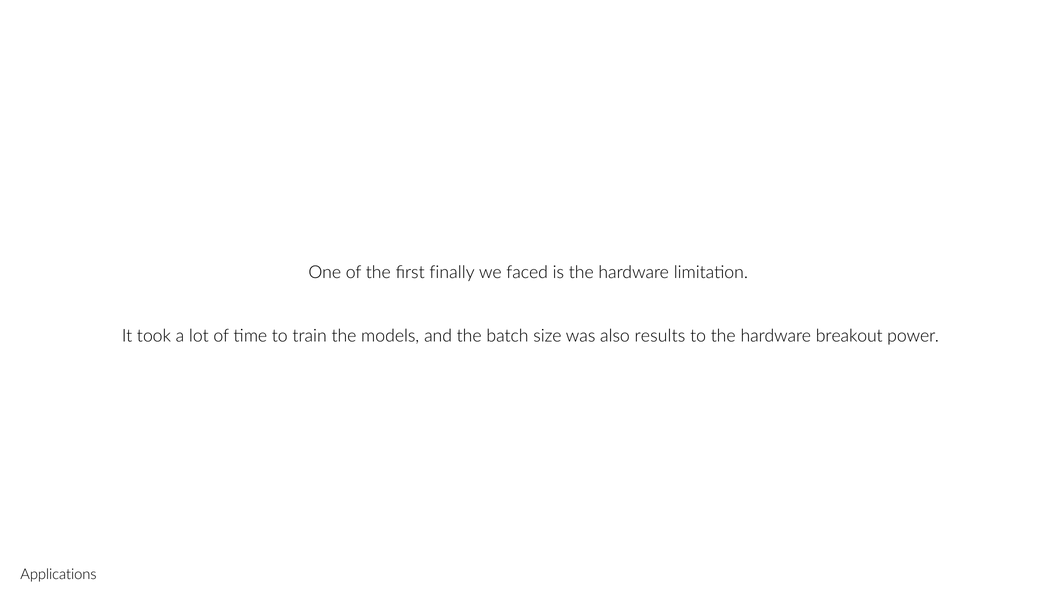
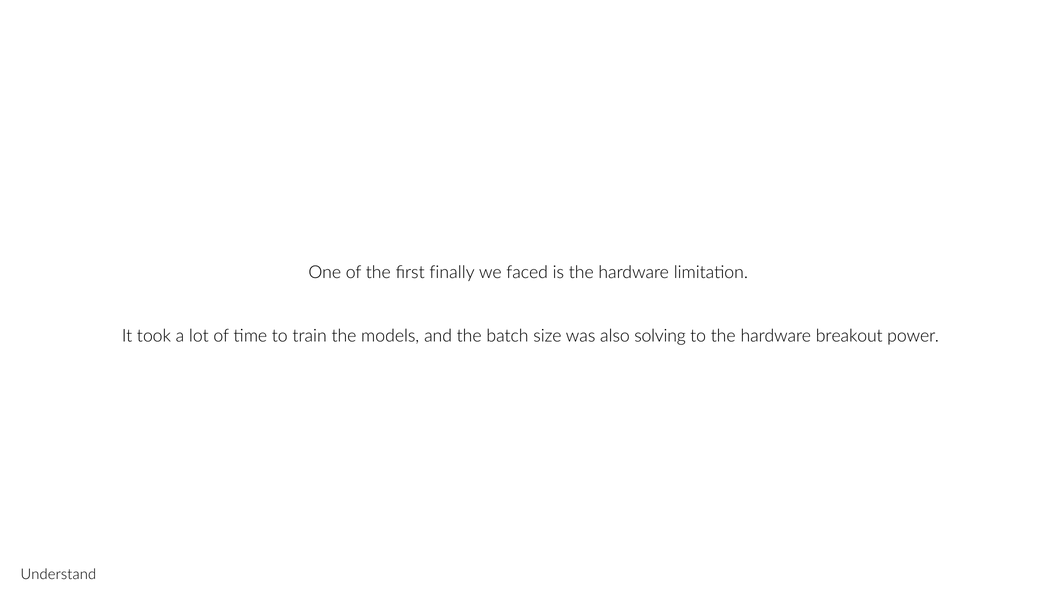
results: results -> solving
Applications: Applications -> Understand
